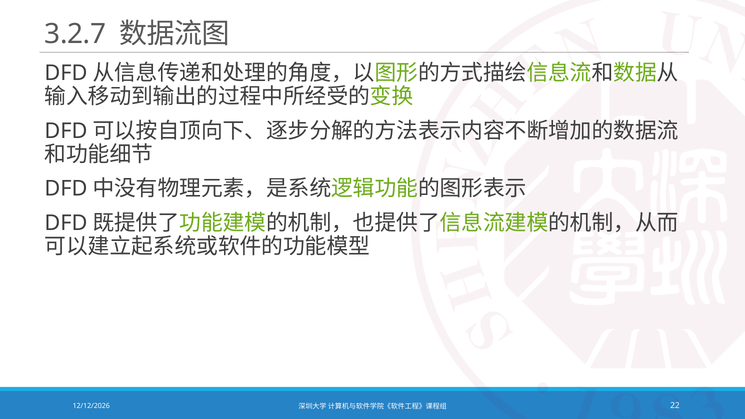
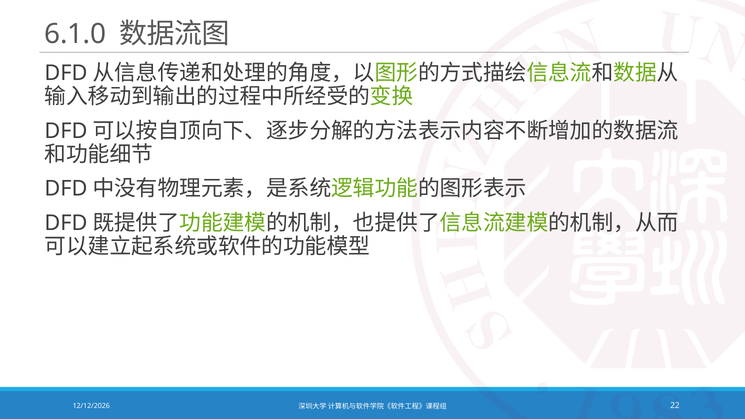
3.2.7: 3.2.7 -> 6.1.0
